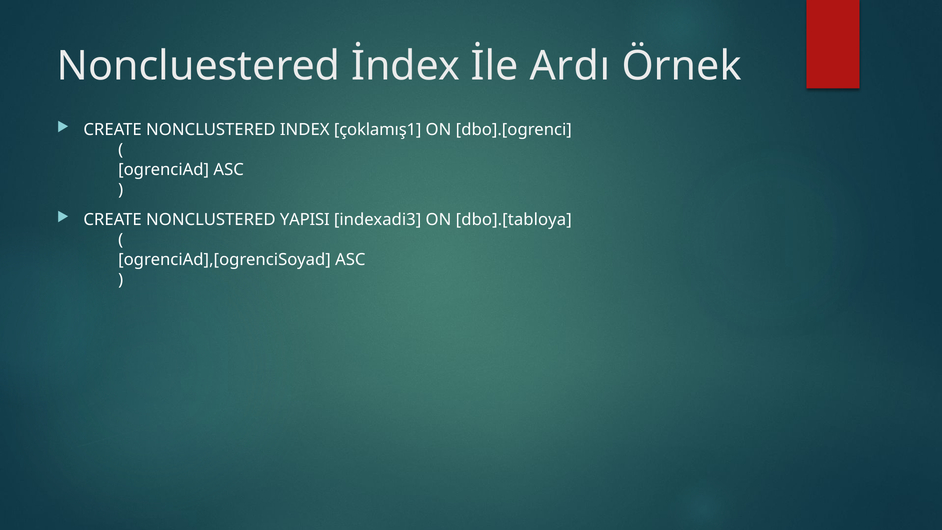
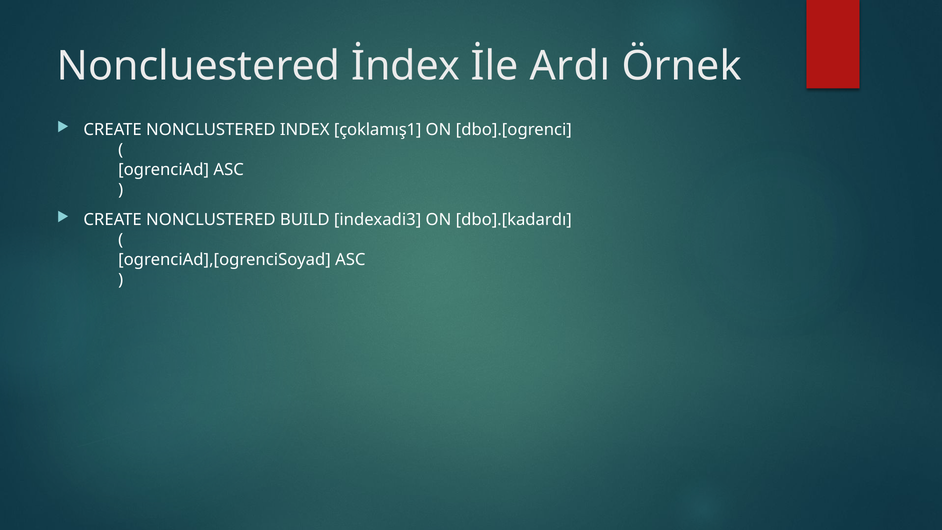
YAPISI: YAPISI -> BUILD
dbo].[tabloya: dbo].[tabloya -> dbo].[kadardı
